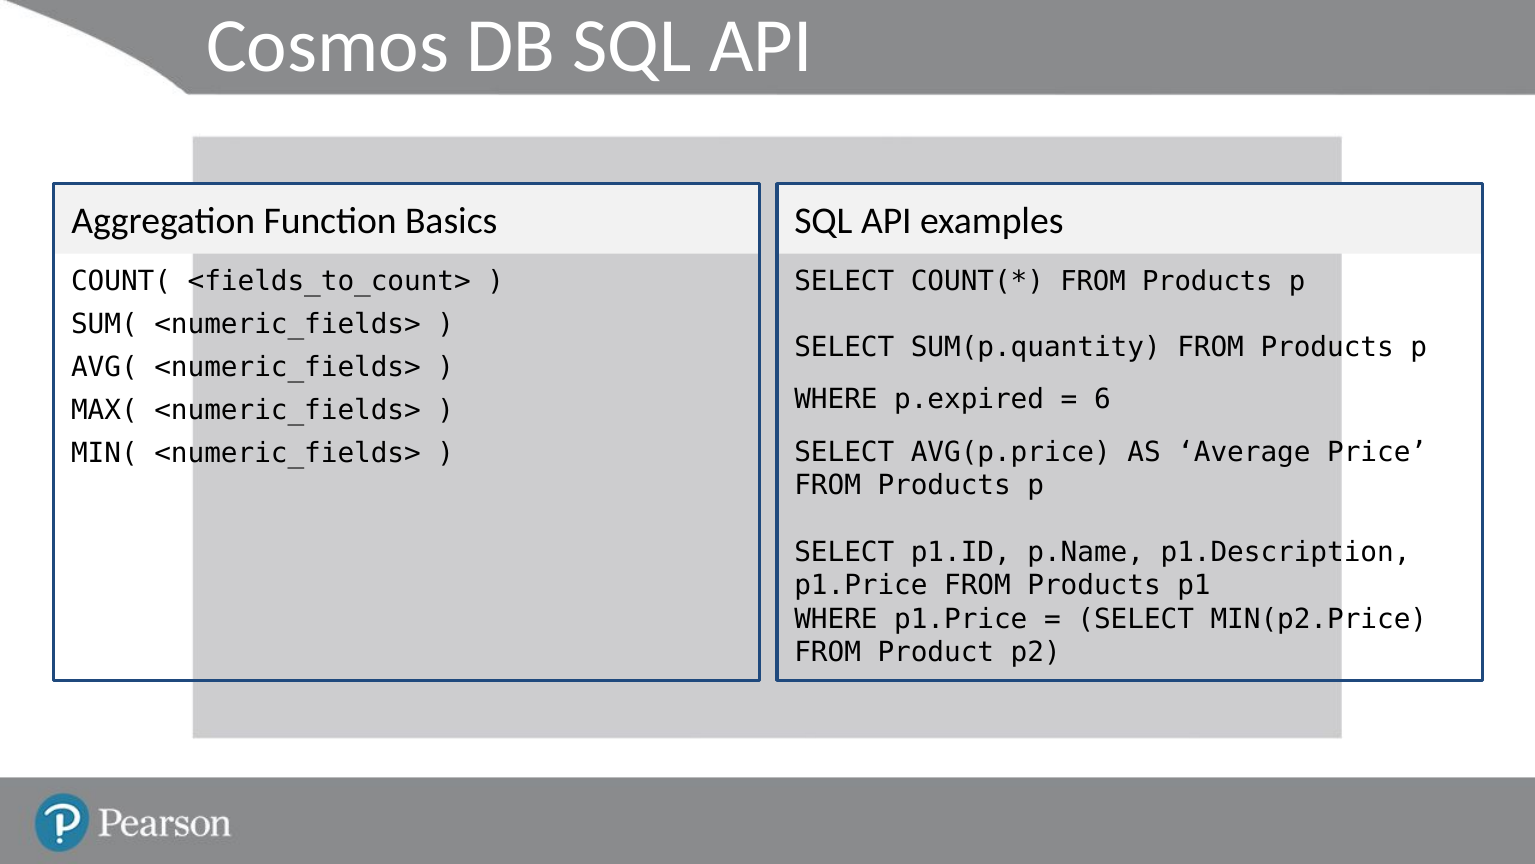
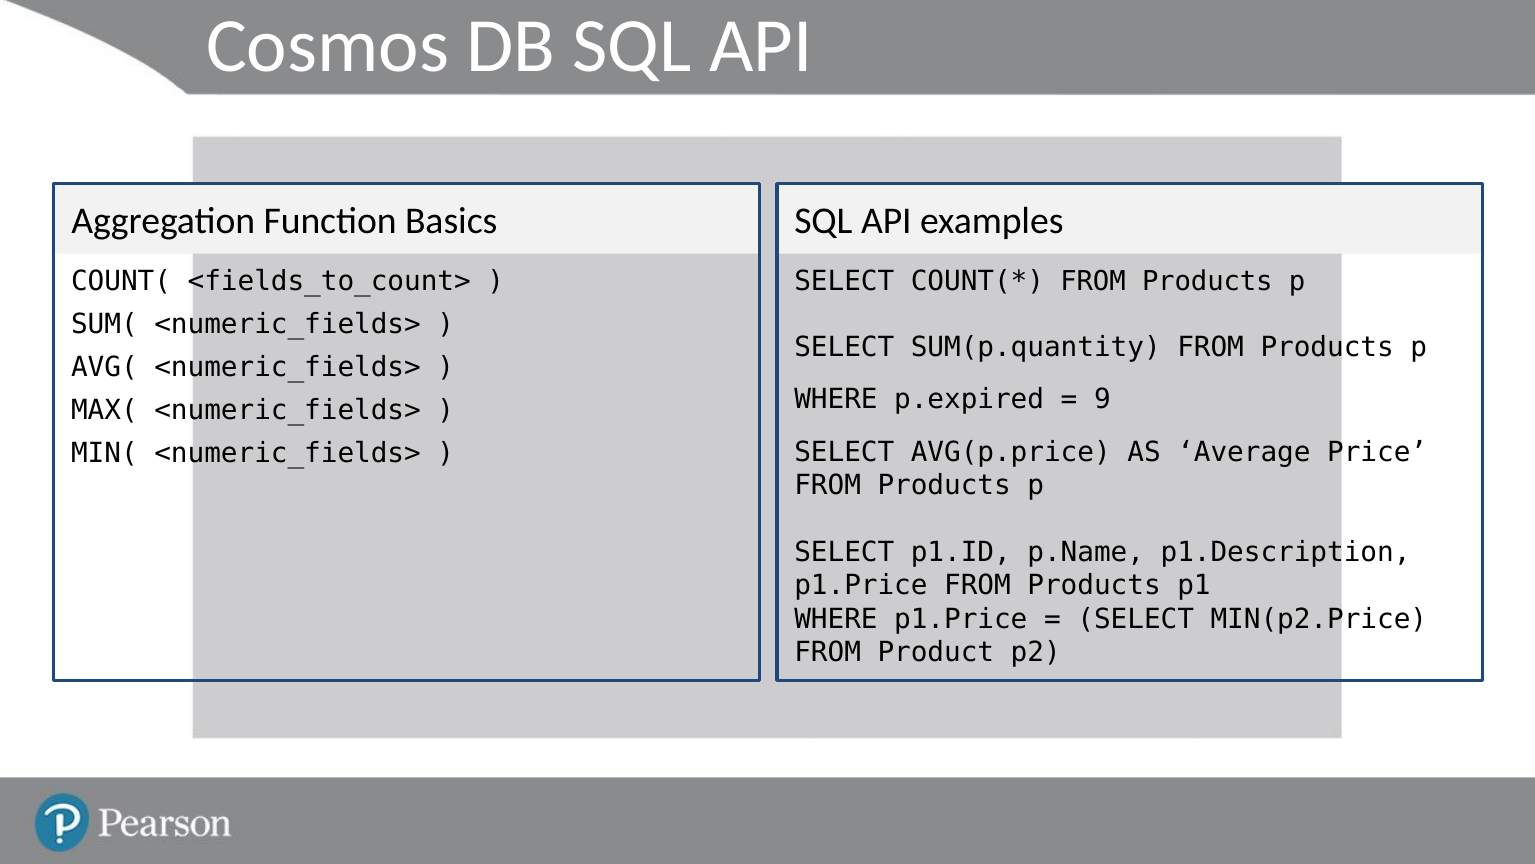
6: 6 -> 9
